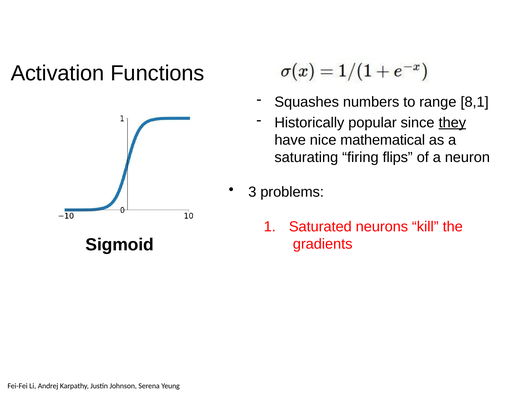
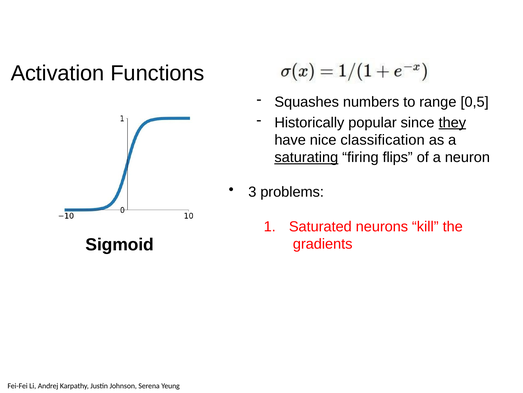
8,1: 8,1 -> 0,5
mathematical: mathematical -> classification
saturating underline: none -> present
